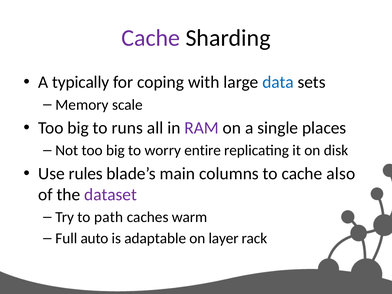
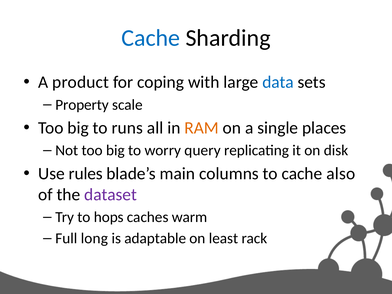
Cache at (151, 38) colour: purple -> blue
typically: typically -> product
Memory: Memory -> Property
RAM colour: purple -> orange
entire: entire -> query
path: path -> hops
auto: auto -> long
layer: layer -> least
